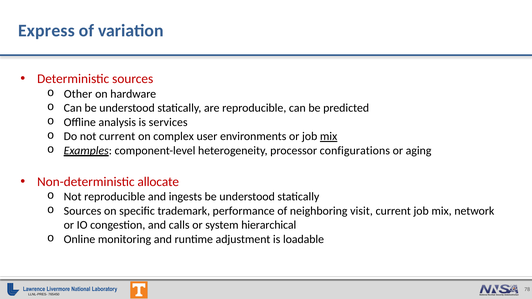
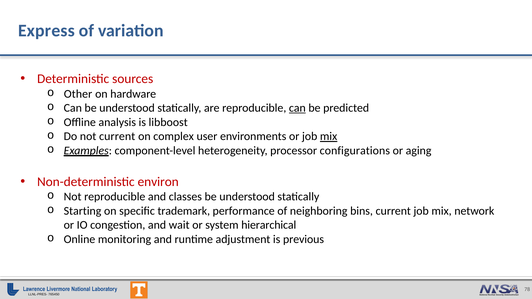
can at (297, 108) underline: none -> present
services: services -> libboost
allocate: allocate -> environ
ingests: ingests -> classes
Sources at (83, 211): Sources -> Starting
visit: visit -> bins
calls: calls -> wait
loadable: loadable -> previous
